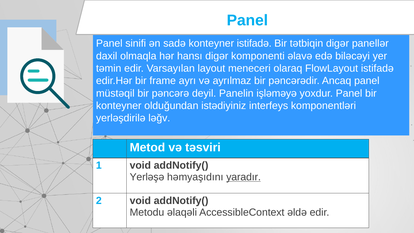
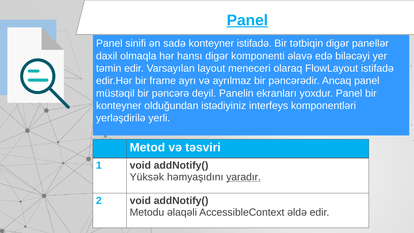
Panel at (247, 20) underline: none -> present
işləməyə: işləməyə -> ekranları
ləğv: ləğv -> yerli
Yerləşə: Yerləşə -> Yüksək
